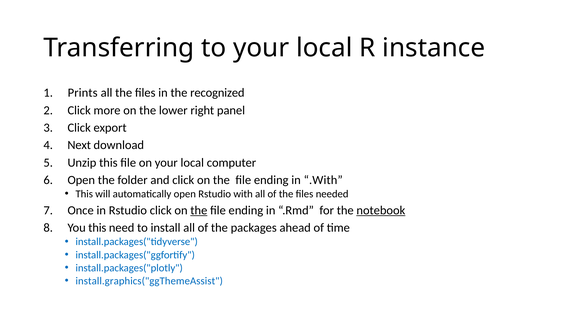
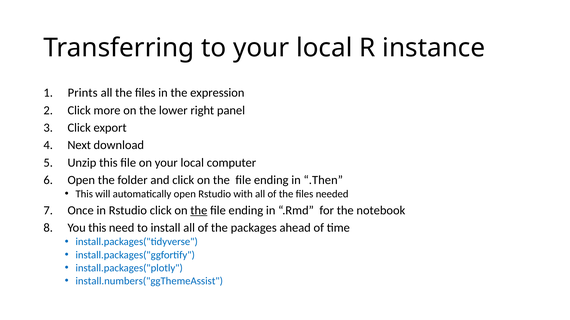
recognized: recognized -> expression
.With: .With -> .Then
notebook underline: present -> none
install.graphics("ggThemeAssist: install.graphics("ggThemeAssist -> install.numbers("ggThemeAssist
